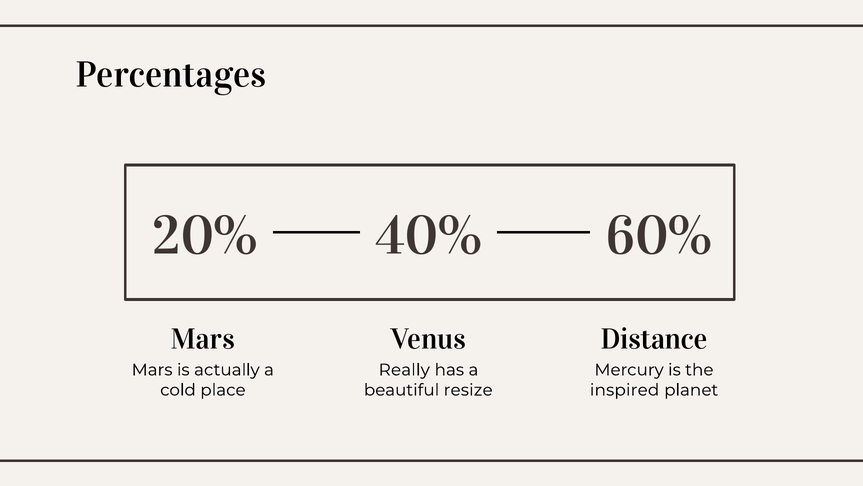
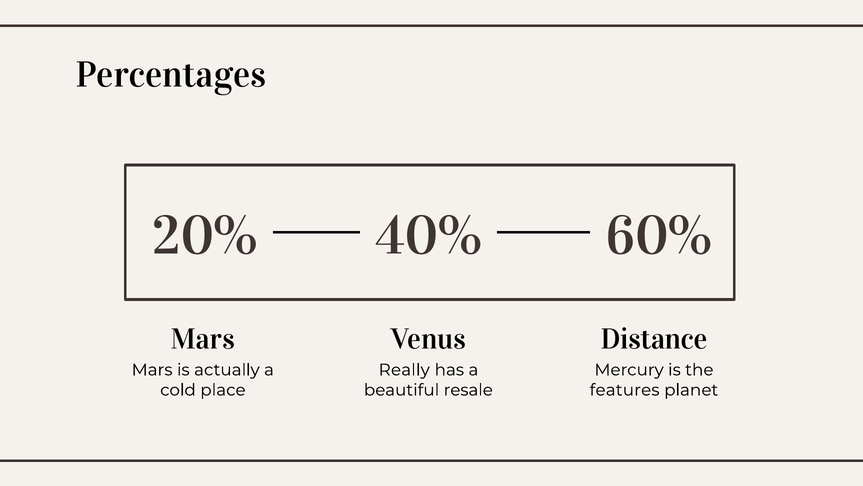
resize: resize -> resale
inspired: inspired -> features
